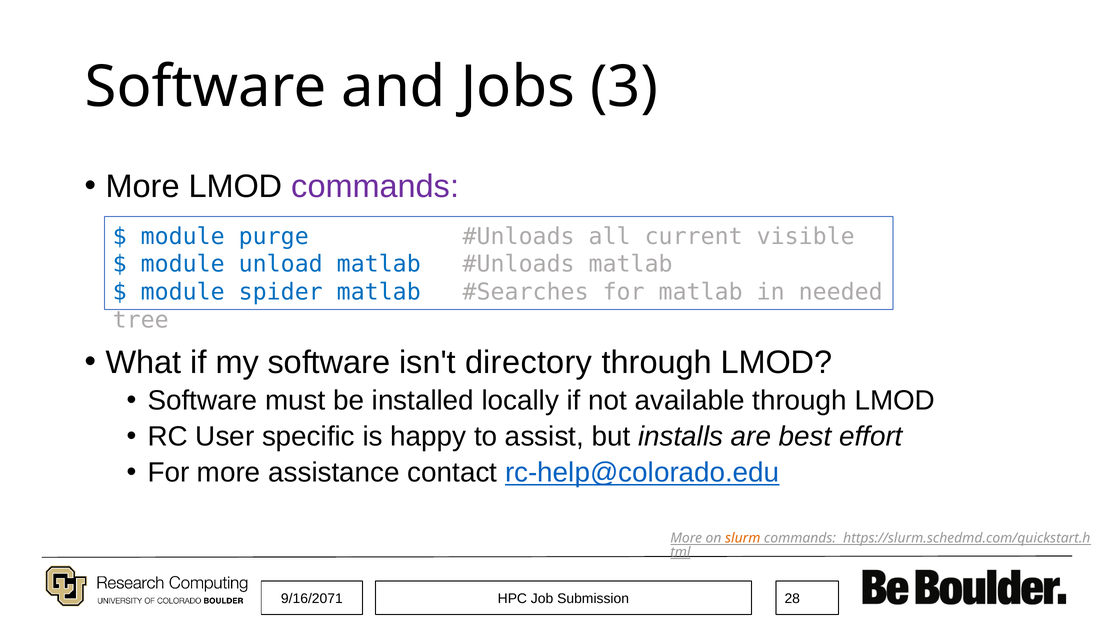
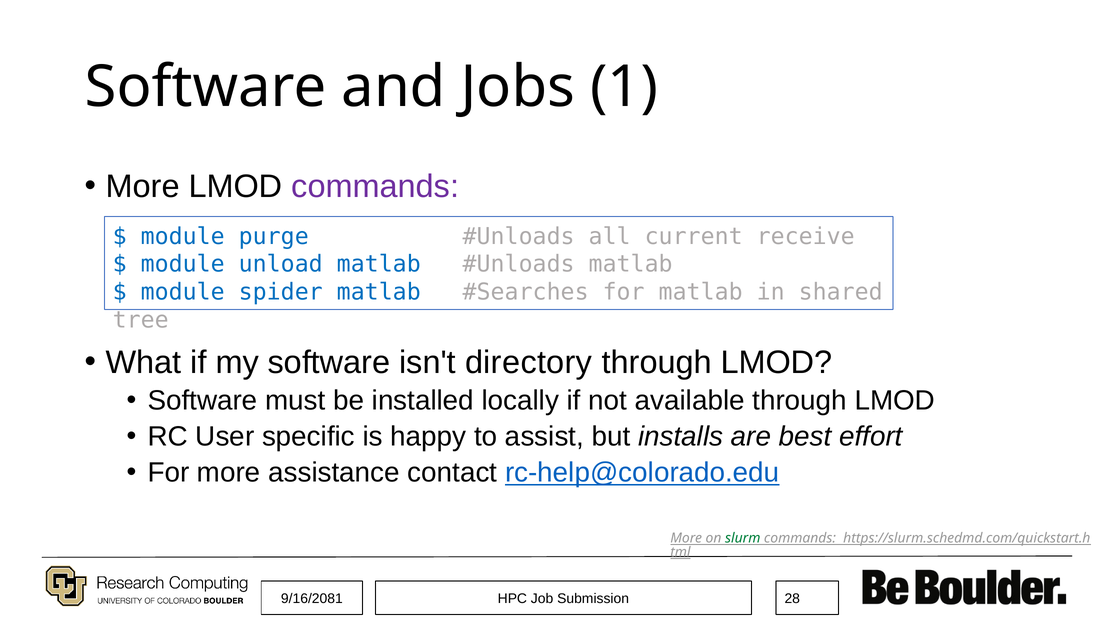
3: 3 -> 1
visible: visible -> receive
needed: needed -> shared
slurm colour: orange -> green
9/16/2071: 9/16/2071 -> 9/16/2081
